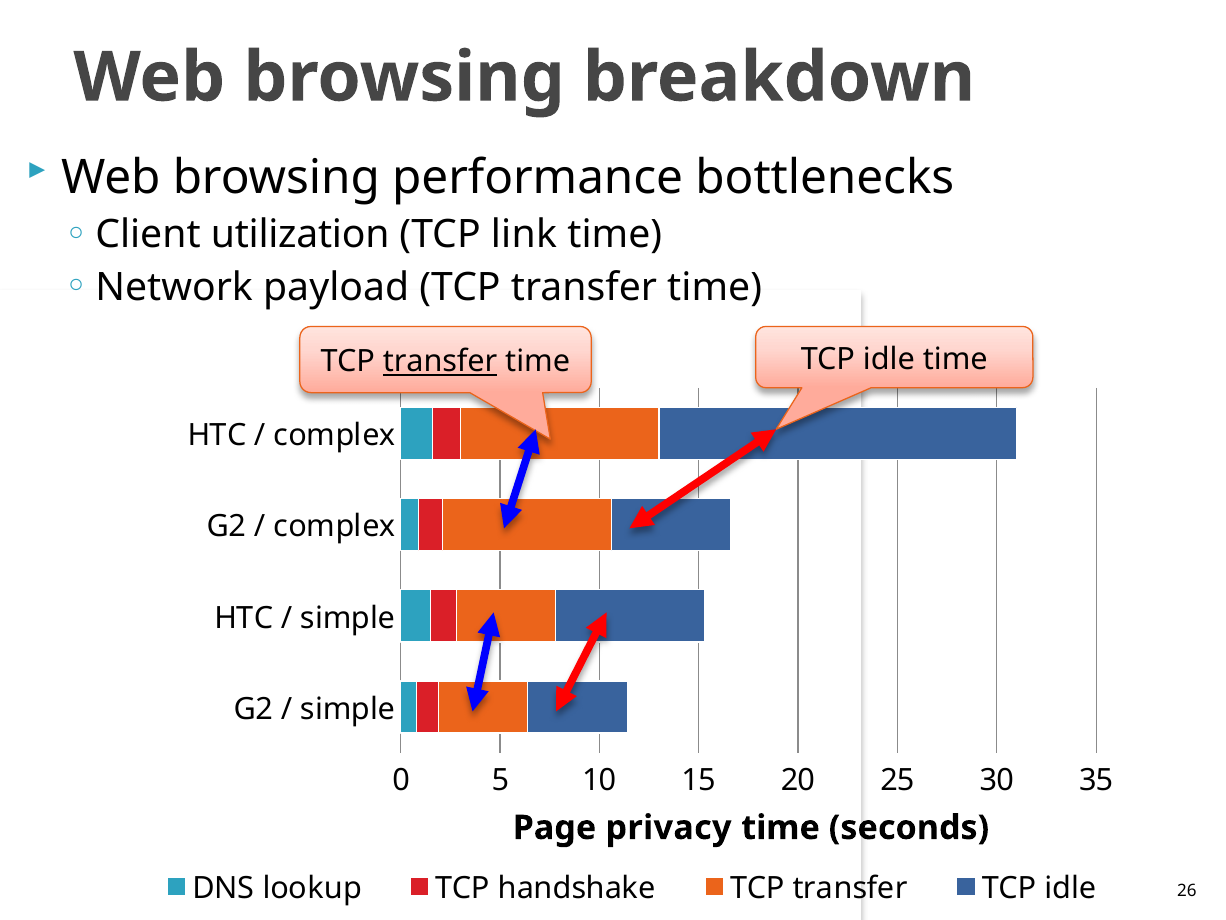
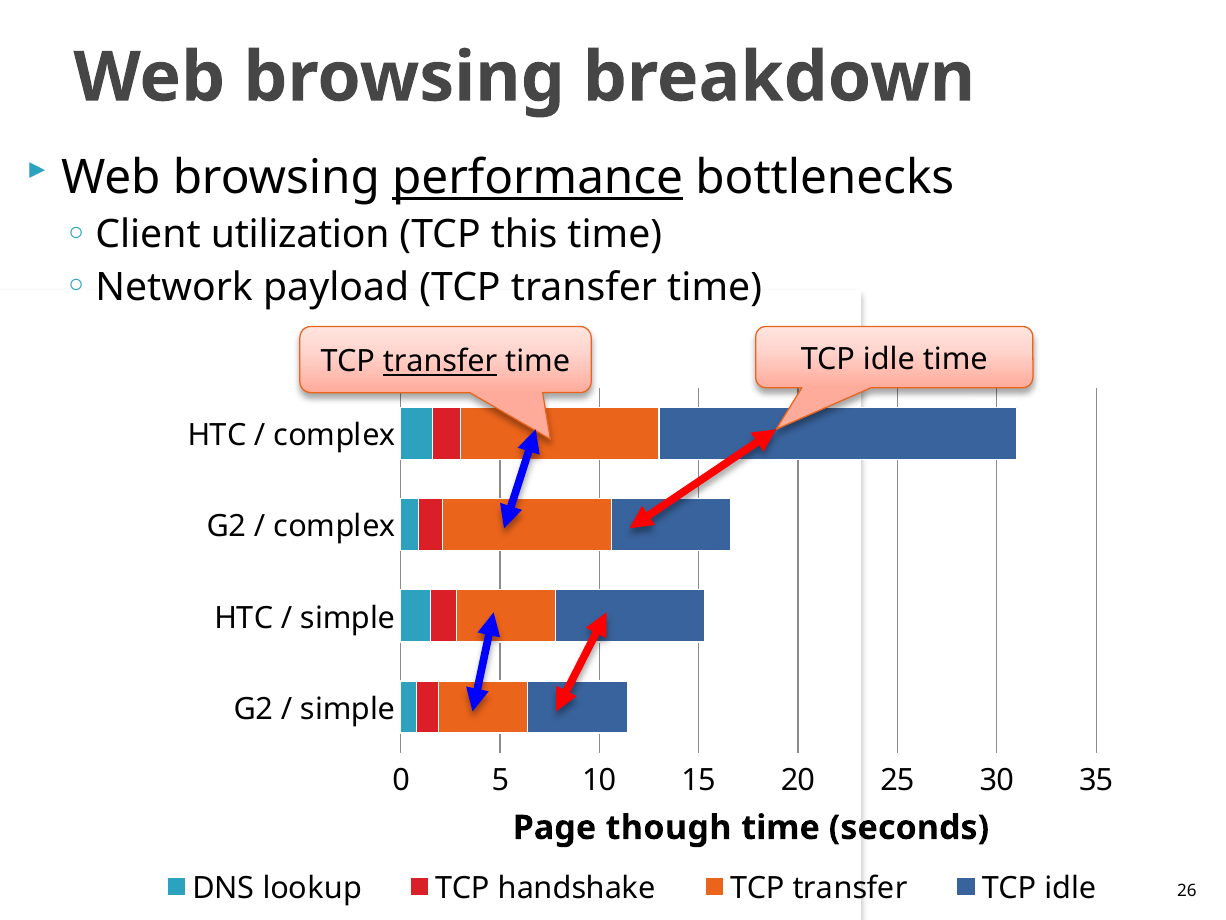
performance underline: none -> present
link: link -> this
privacy: privacy -> though
